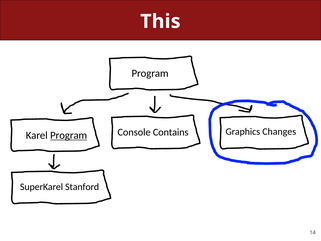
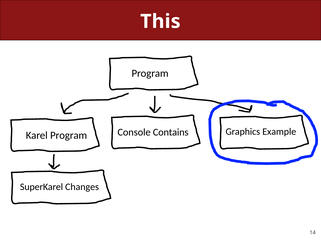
Program at (69, 135) underline: present -> none
Changes: Changes -> Example
Stanford: Stanford -> Changes
